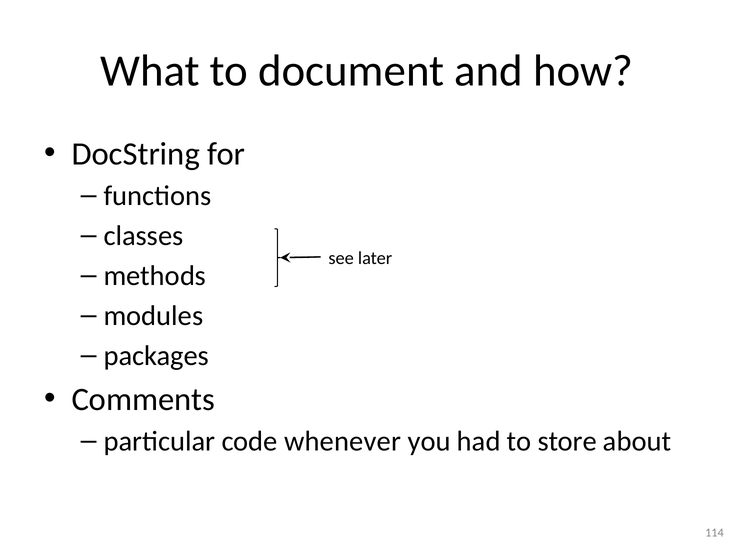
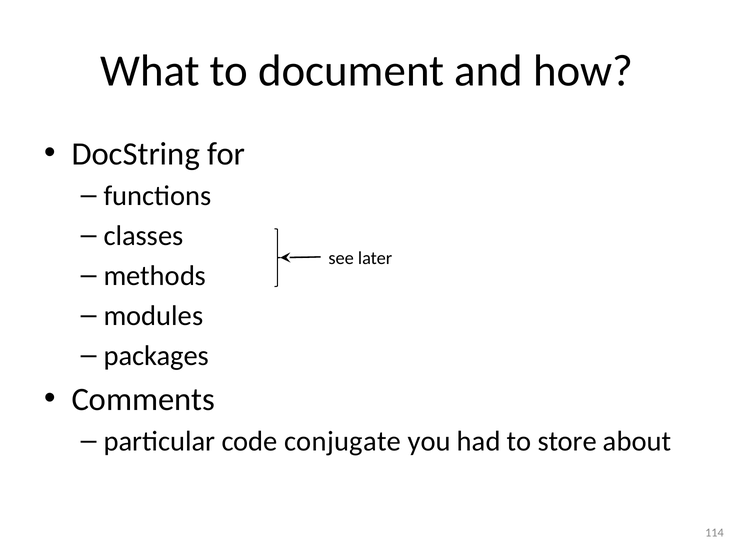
whenever: whenever -> conjugate
